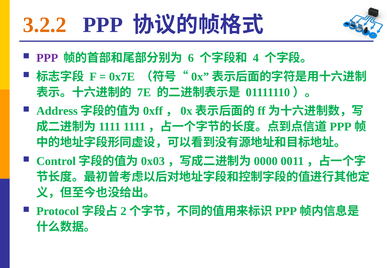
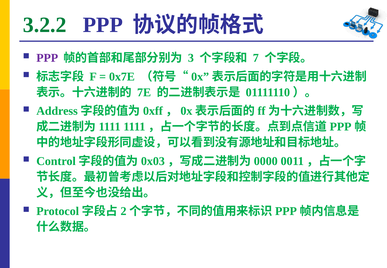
3.2.2 colour: orange -> green
6: 6 -> 3
4: 4 -> 7
